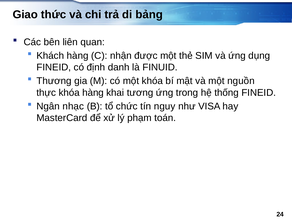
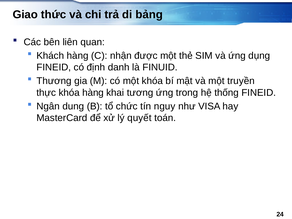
nguồn: nguồn -> truyền
nhạc: nhạc -> dung
phạm: phạm -> quyết
